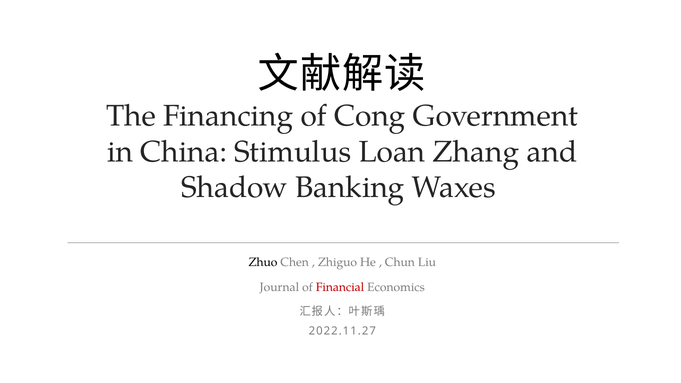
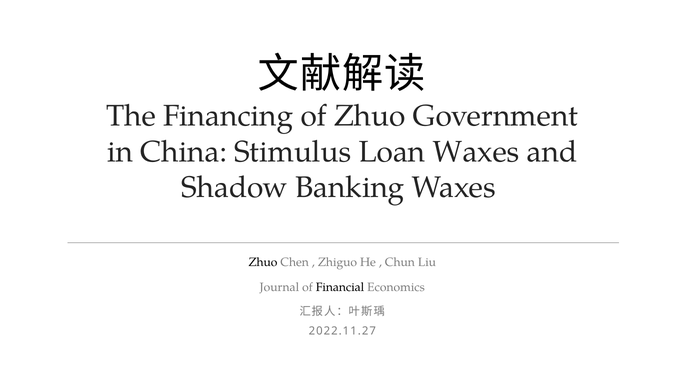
of Cong: Cong -> Zhuo
Loan Zhang: Zhang -> Waxes
Financial colour: red -> black
